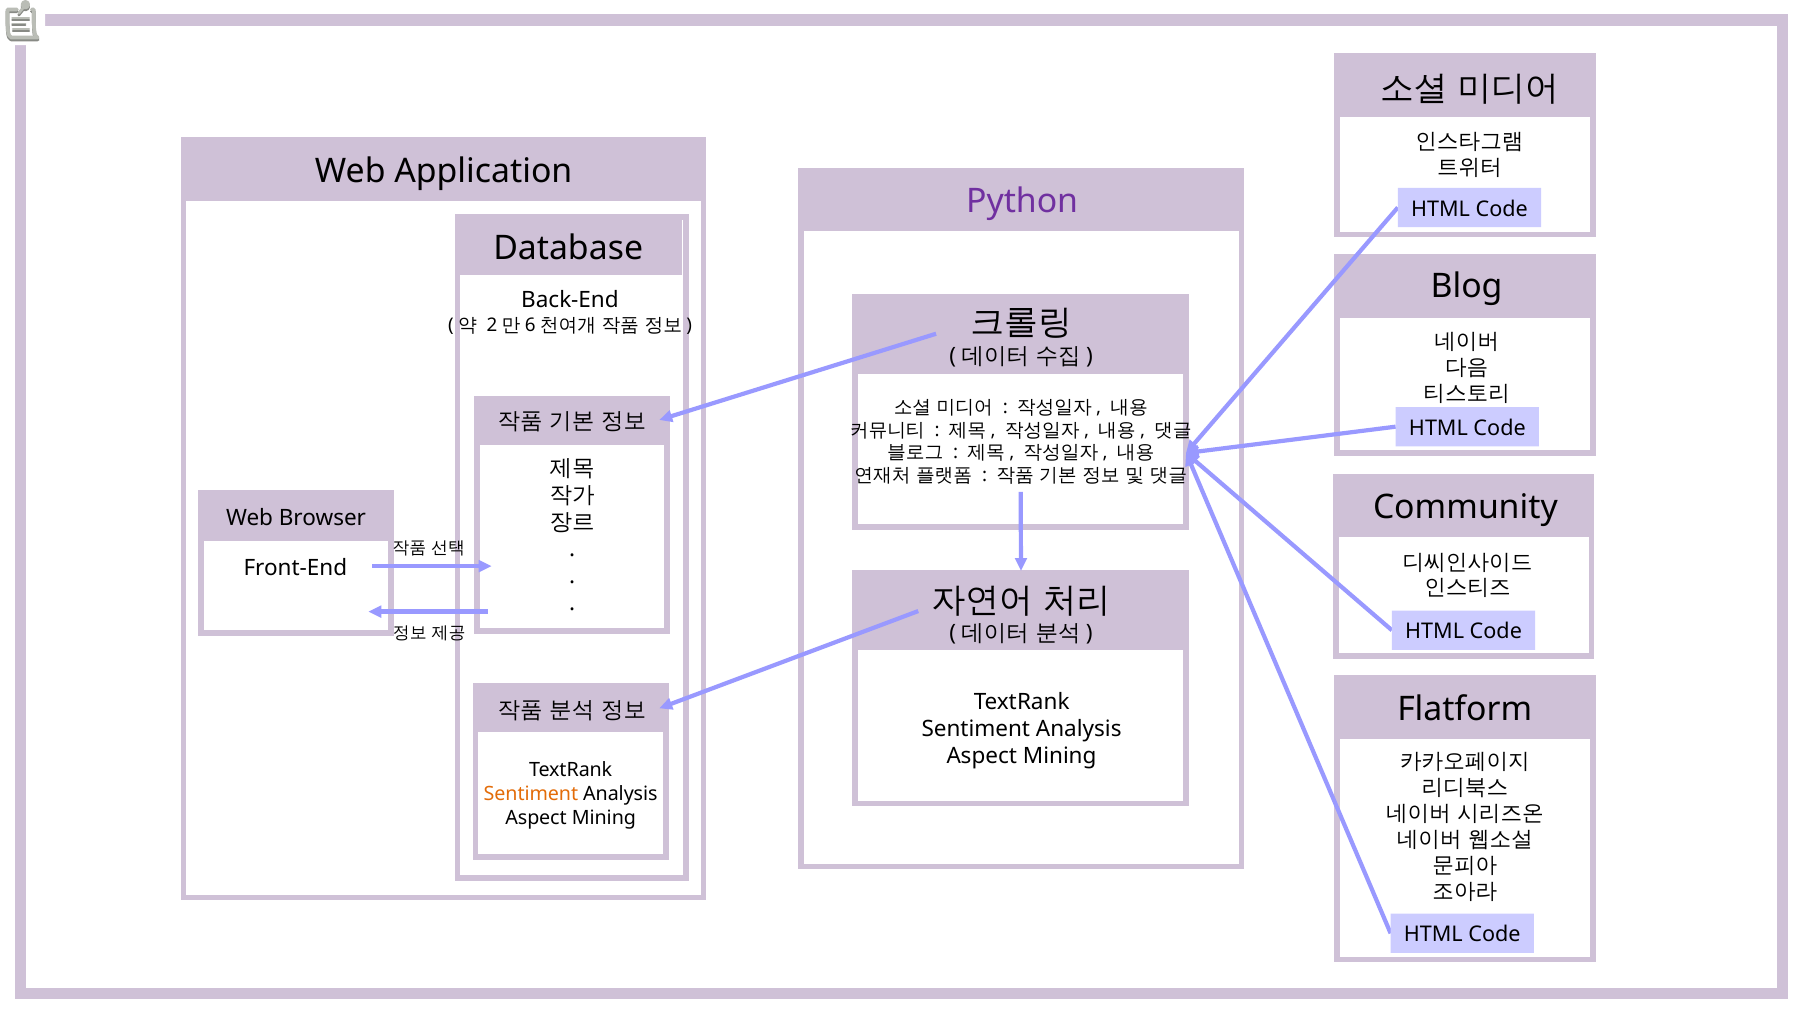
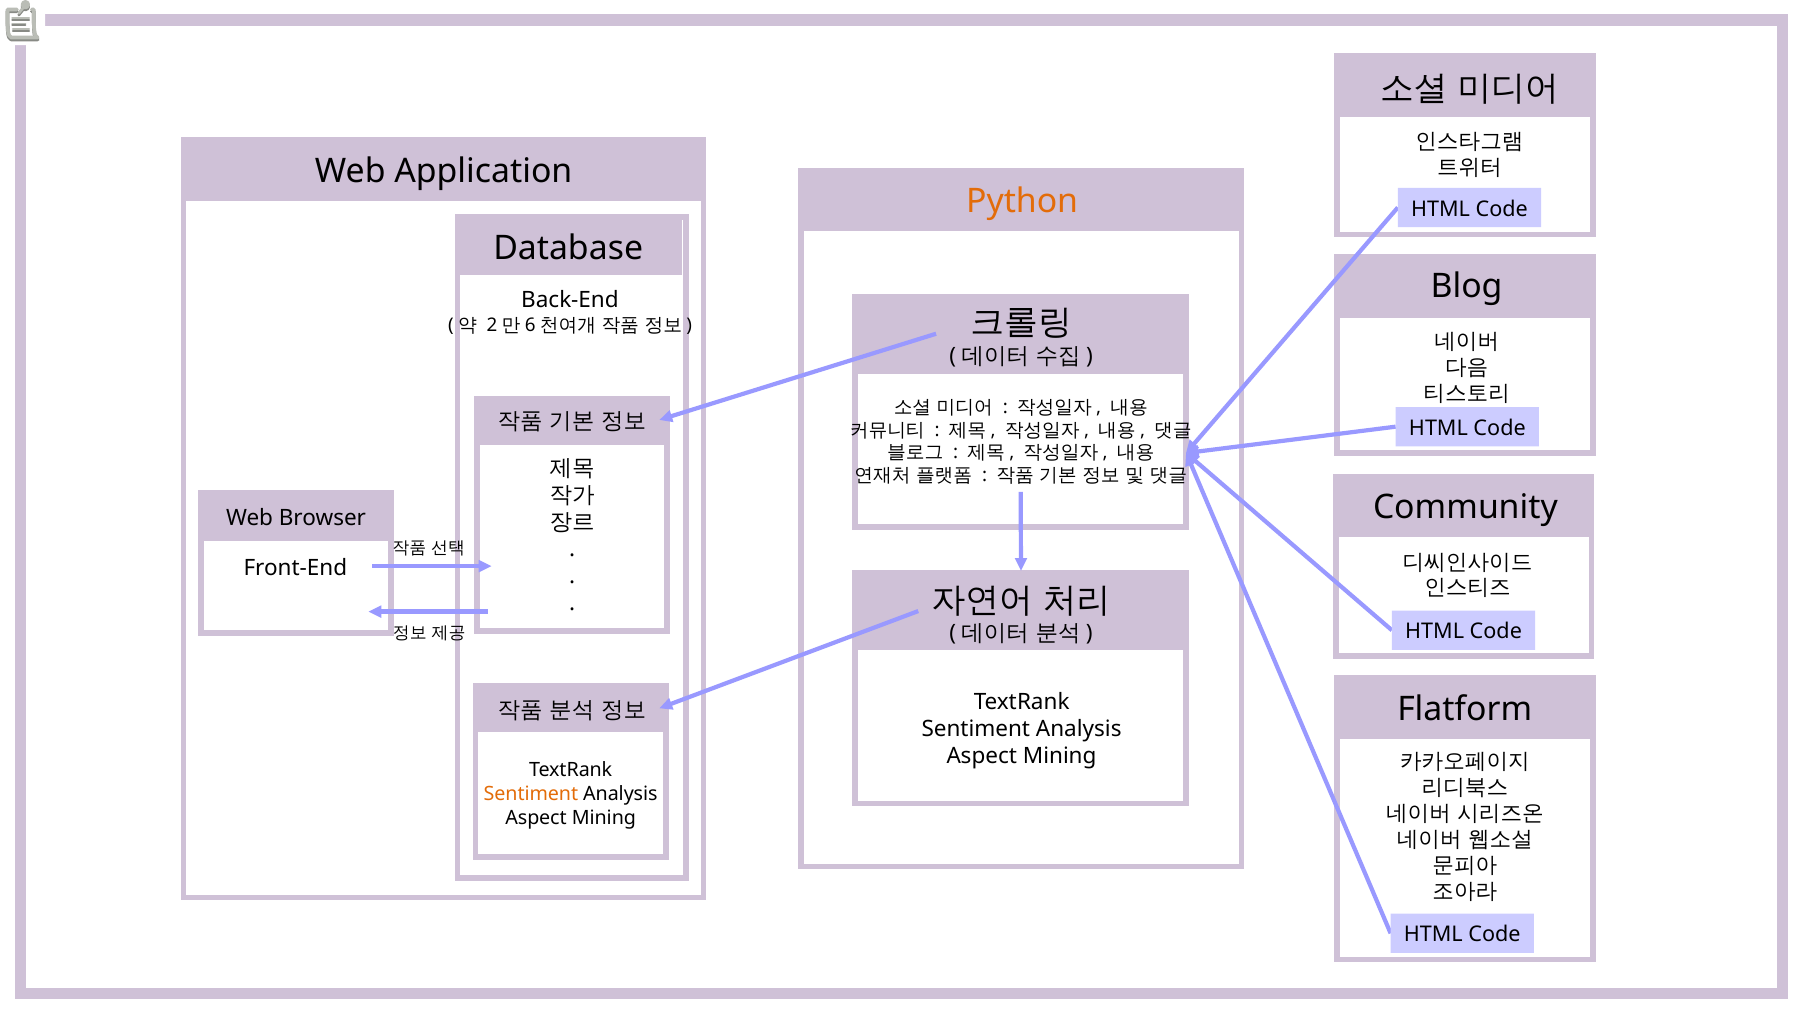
Python colour: purple -> orange
